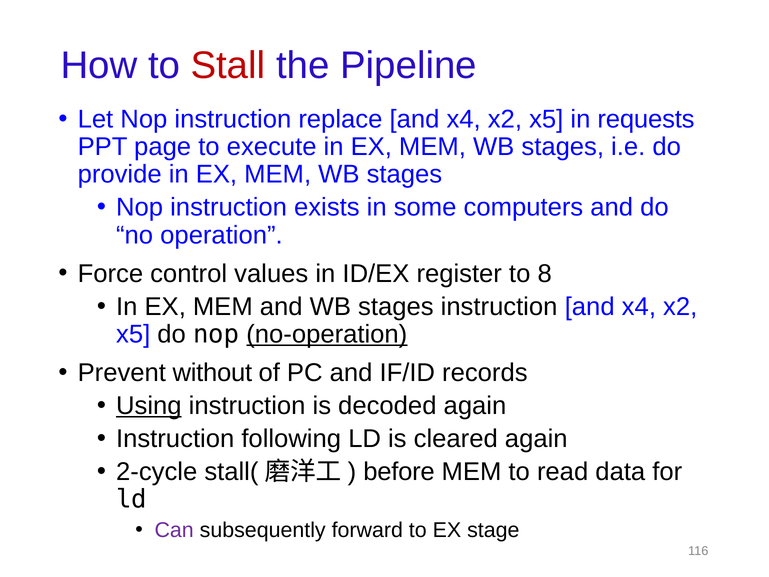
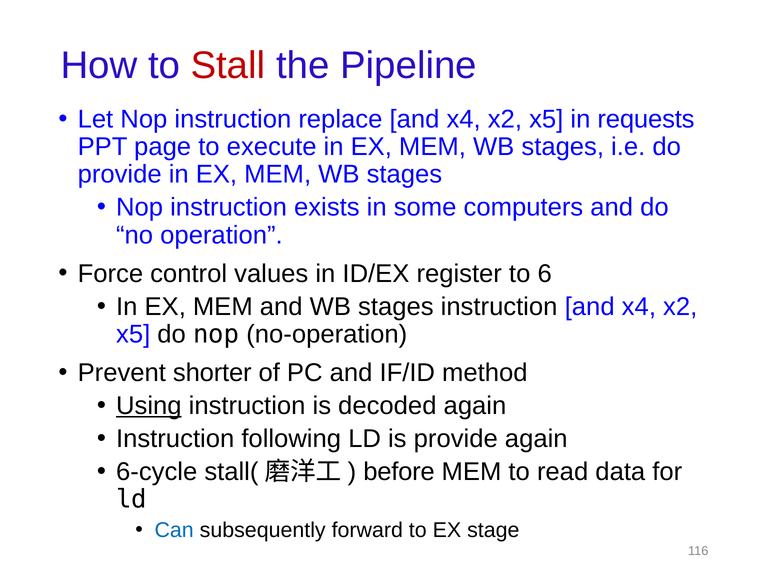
8: 8 -> 6
no-operation underline: present -> none
without: without -> shorter
records: records -> method
is cleared: cleared -> provide
2-cycle: 2-cycle -> 6-cycle
Can colour: purple -> blue
